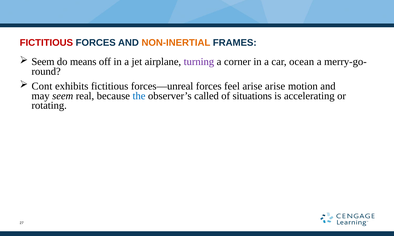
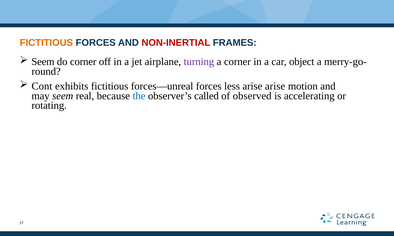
FICTITIOUS at (46, 43) colour: red -> orange
NON-INERTIAL colour: orange -> red
do means: means -> corner
ocean: ocean -> object
feel: feel -> less
situations: situations -> observed
